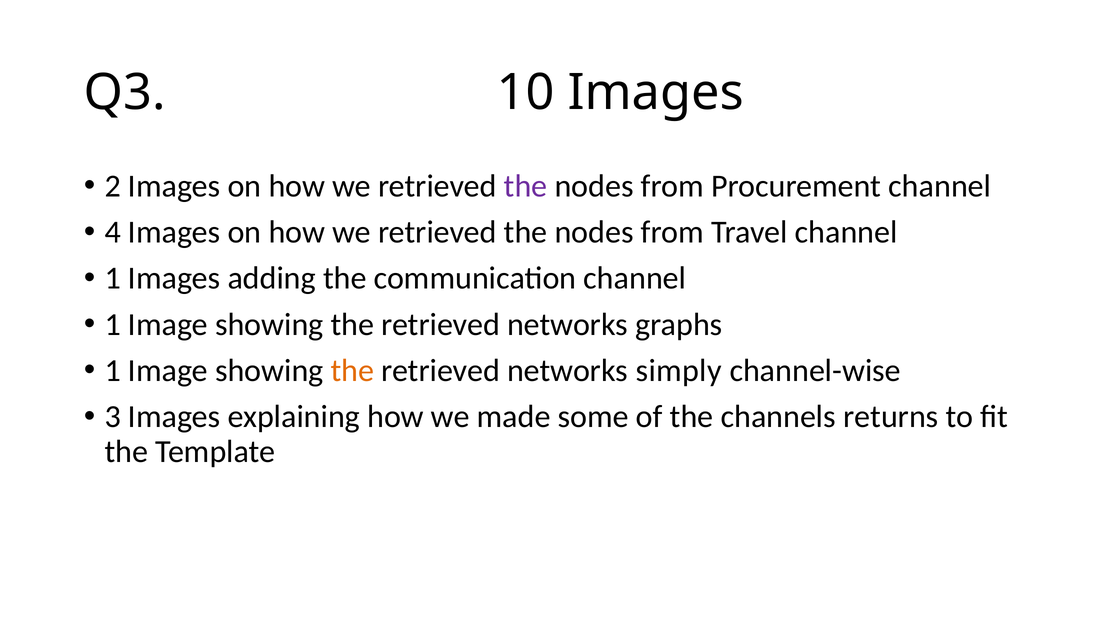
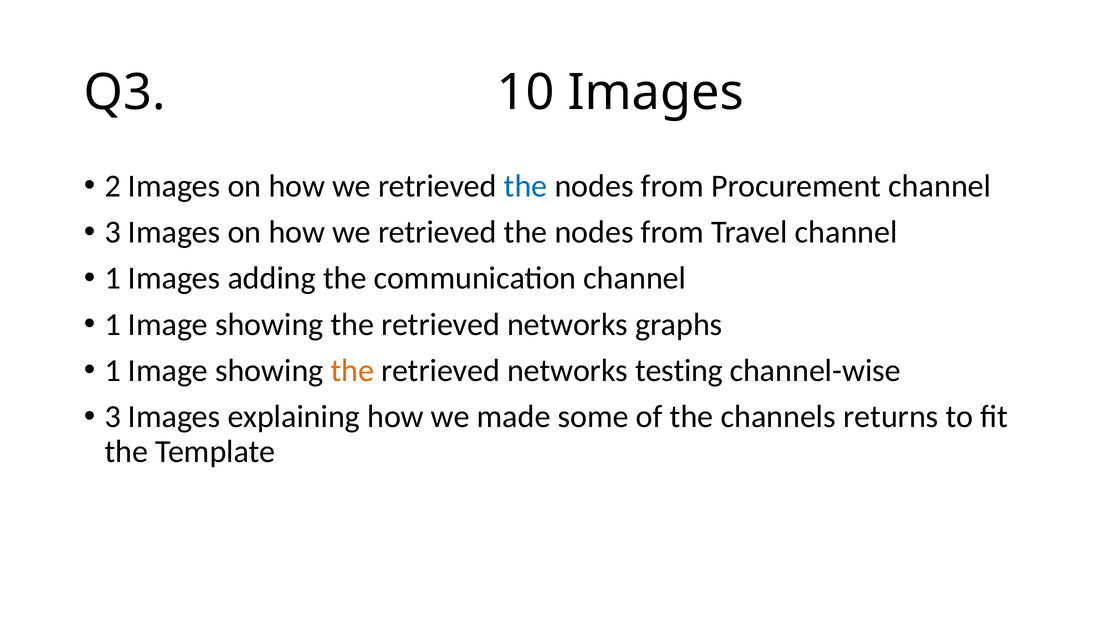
the at (526, 186) colour: purple -> blue
4 at (113, 232): 4 -> 3
simply: simply -> testing
